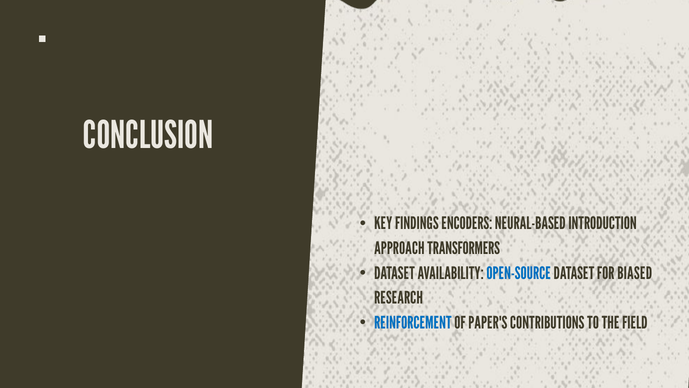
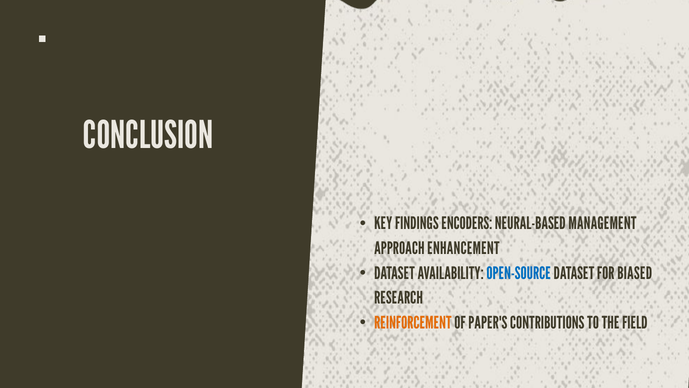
INTRODUCTION: INTRODUCTION -> MANAGEMENT
TRANSFORMERS: TRANSFORMERS -> ENHANCEMENT
REINFORCEMENT colour: blue -> orange
